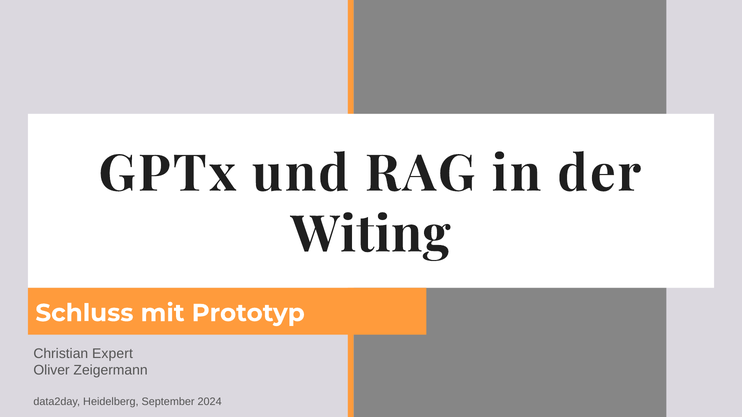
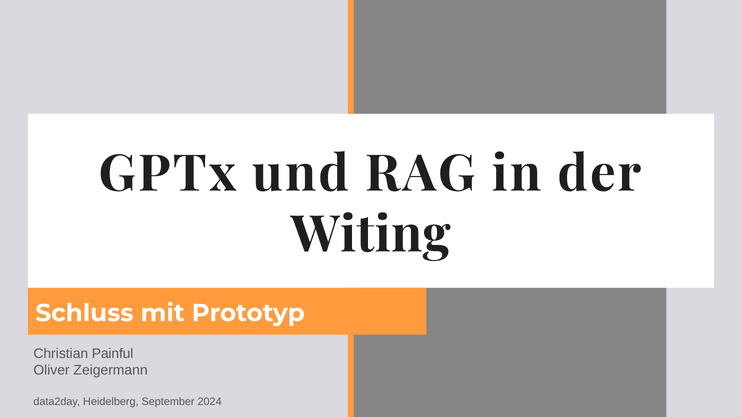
Expert: Expert -> Painful
